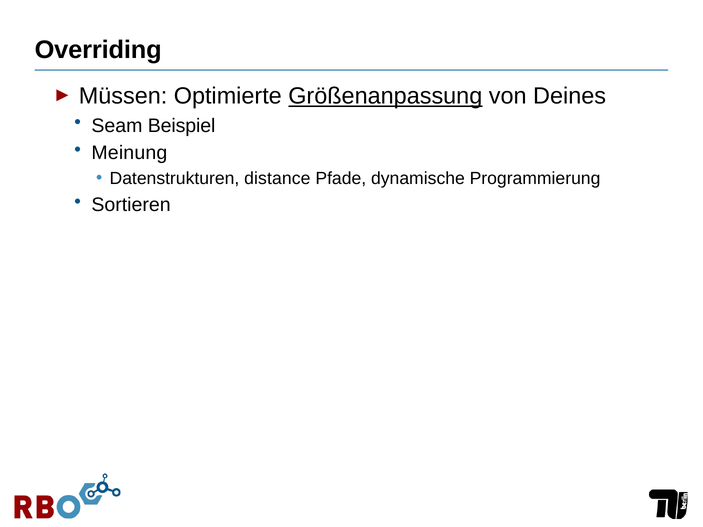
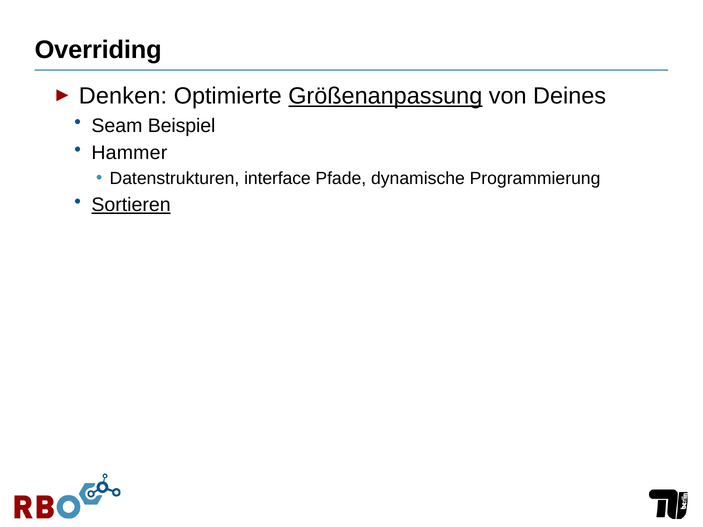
Müssen: Müssen -> Denken
Meinung: Meinung -> Hammer
distance: distance -> interface
Sortieren underline: none -> present
